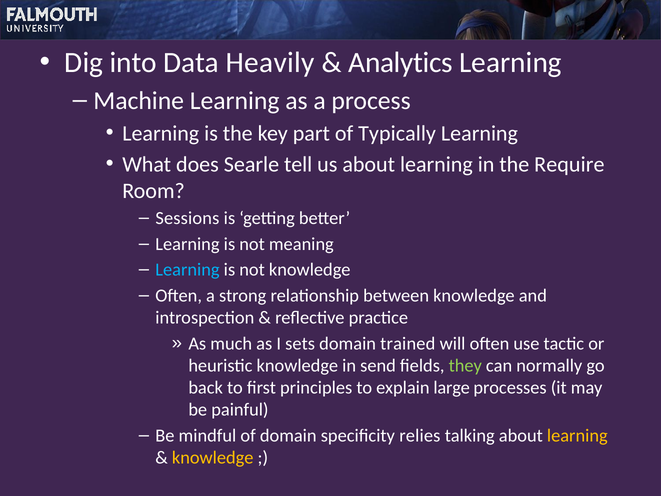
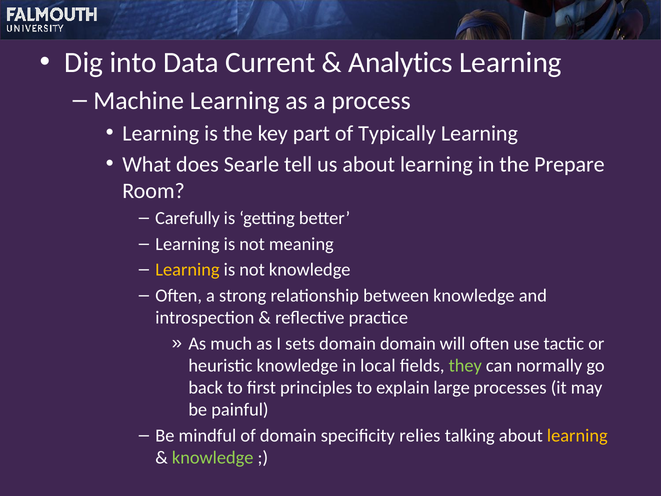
Heavily: Heavily -> Current
Require: Require -> Prepare
Sessions: Sessions -> Carefully
Learning at (187, 270) colour: light blue -> yellow
domain trained: trained -> domain
send: send -> local
knowledge at (213, 457) colour: yellow -> light green
